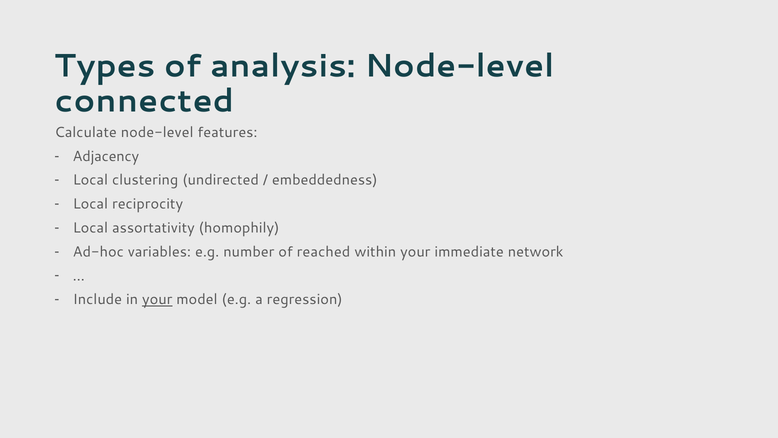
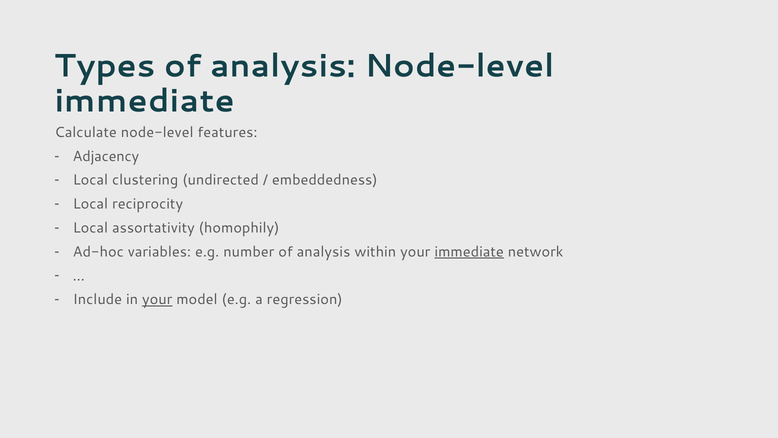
connected at (145, 101): connected -> immediate
number of reached: reached -> analysis
immediate at (469, 252) underline: none -> present
